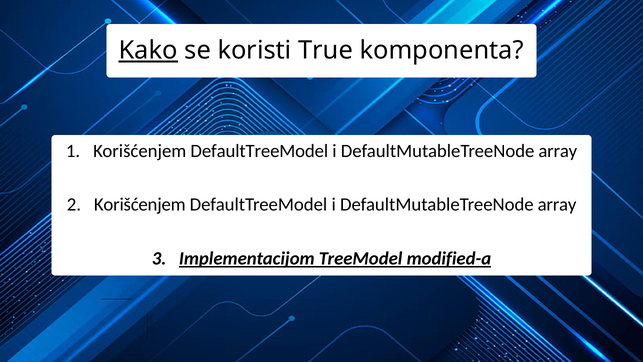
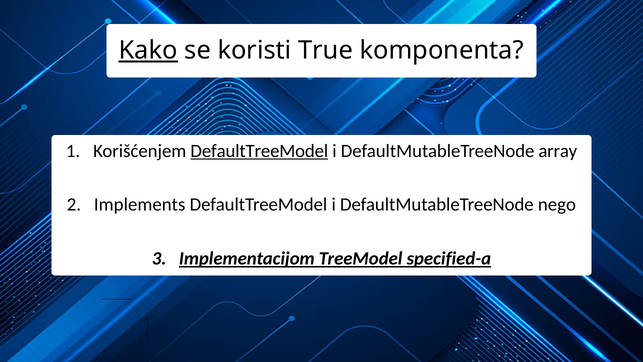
DefaultTreeModel at (259, 151) underline: none -> present
Korišćenjem at (140, 205): Korišćenjem -> Implements
array at (557, 205): array -> nego
modified-a: modified-a -> specified-a
